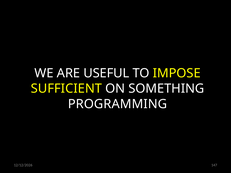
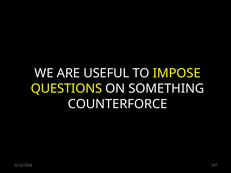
SUFFICIENT: SUFFICIENT -> QUESTIONS
PROGRAMMING: PROGRAMMING -> COUNTERFORCE
